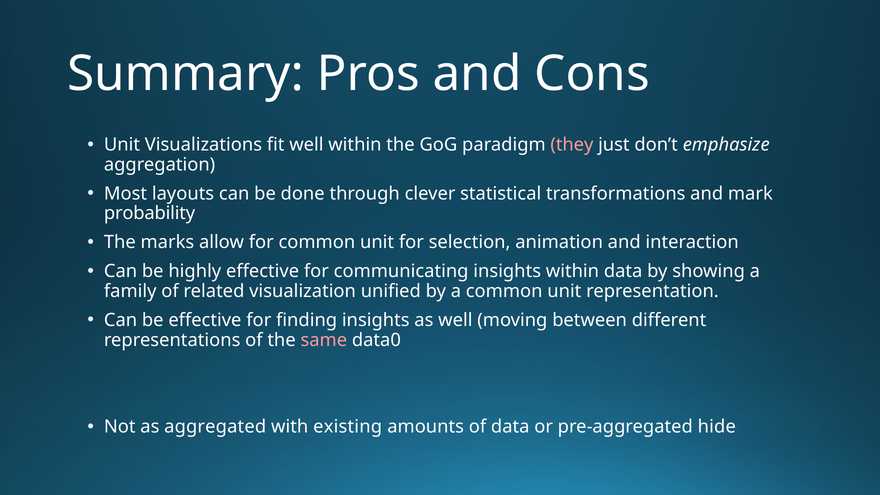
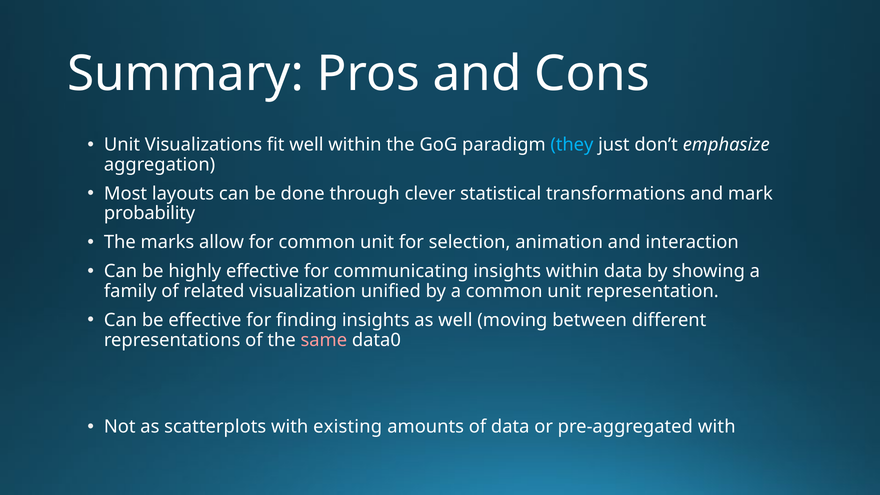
they colour: pink -> light blue
aggregated: aggregated -> scatterplots
pre-aggregated hide: hide -> with
